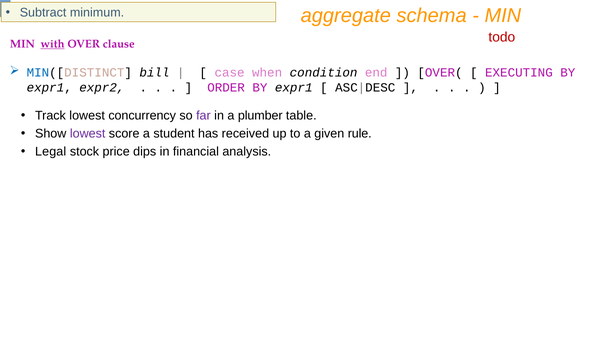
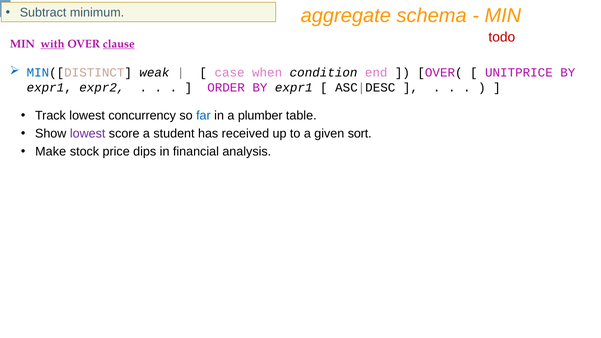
clause underline: none -> present
bill: bill -> weak
EXECUTING: EXECUTING -> UNITPRICE
far colour: purple -> blue
rule: rule -> sort
Legal: Legal -> Make
